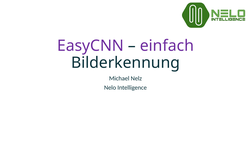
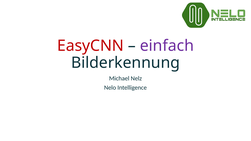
EasyCNN colour: purple -> red
